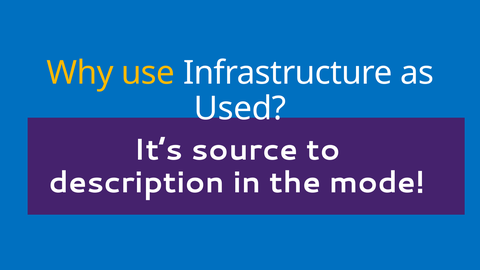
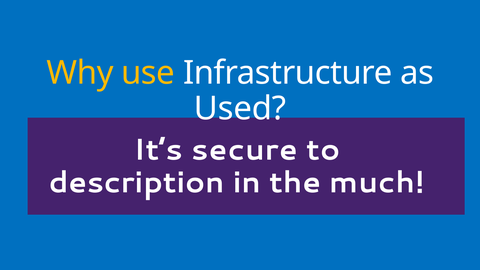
source: source -> secure
mode: mode -> much
